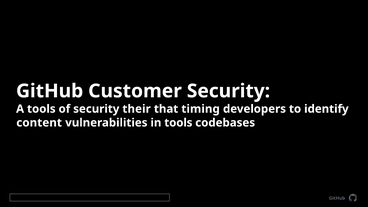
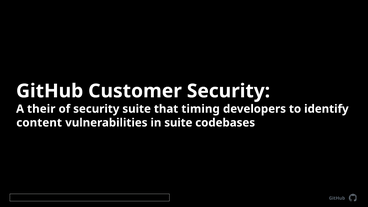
A tools: tools -> their
security their: their -> suite
in tools: tools -> suite
